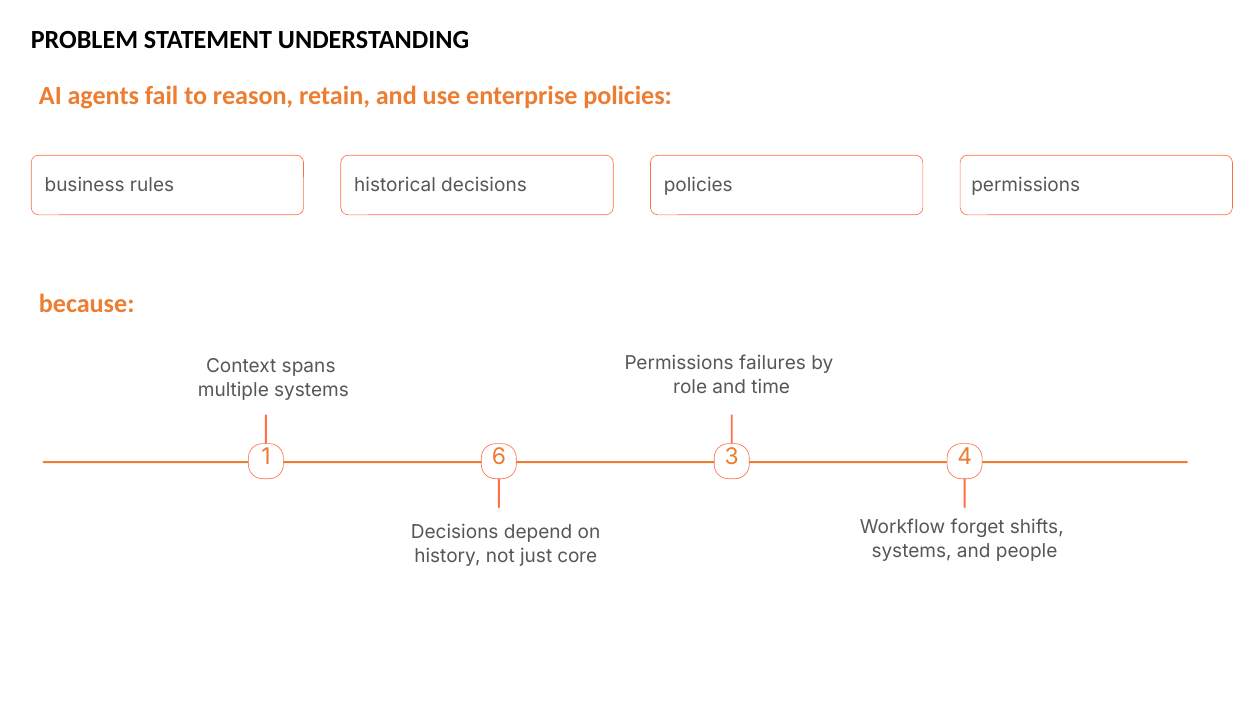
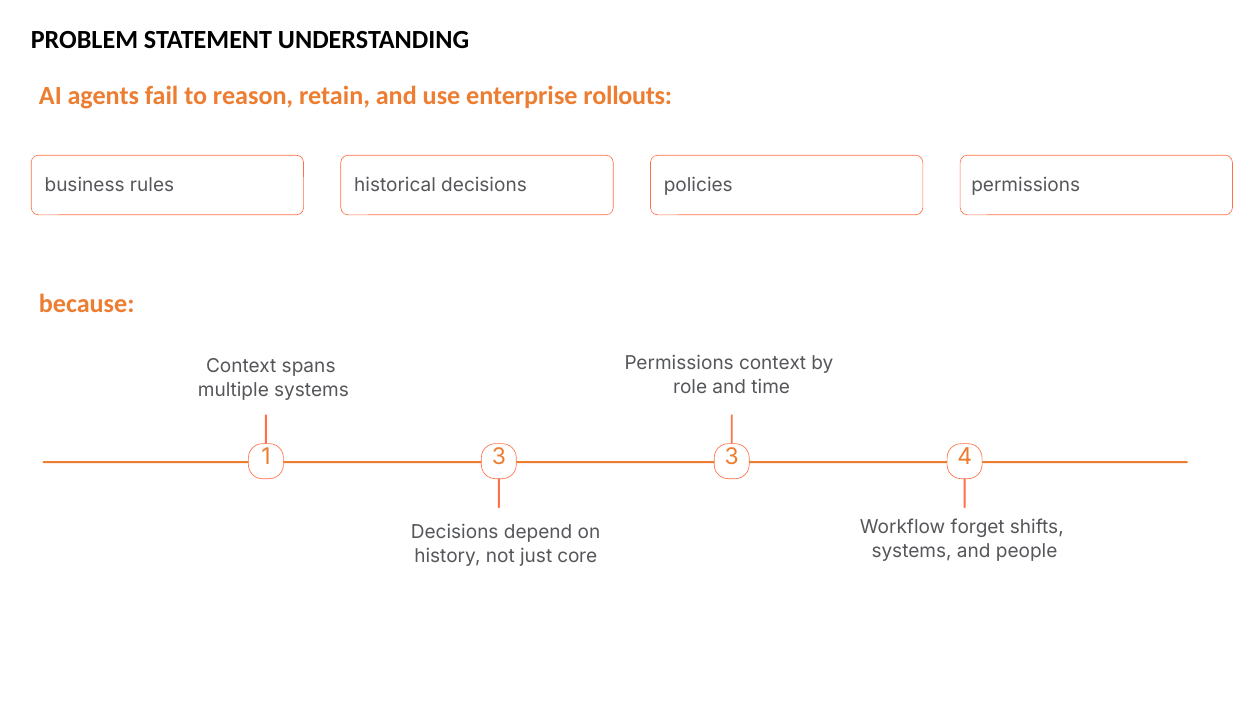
enterprise policies: policies -> rollouts
Permissions failures: failures -> context
1 6: 6 -> 3
